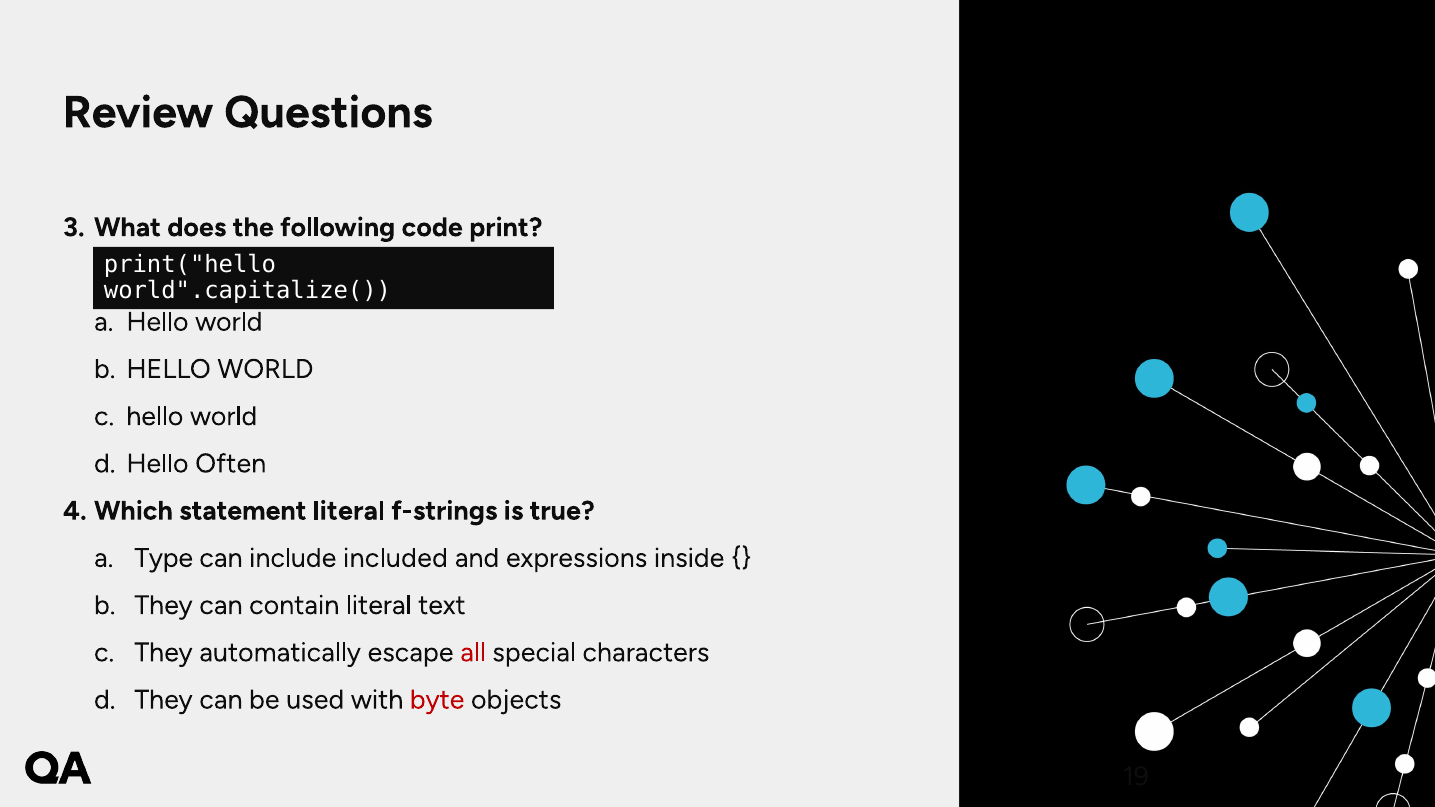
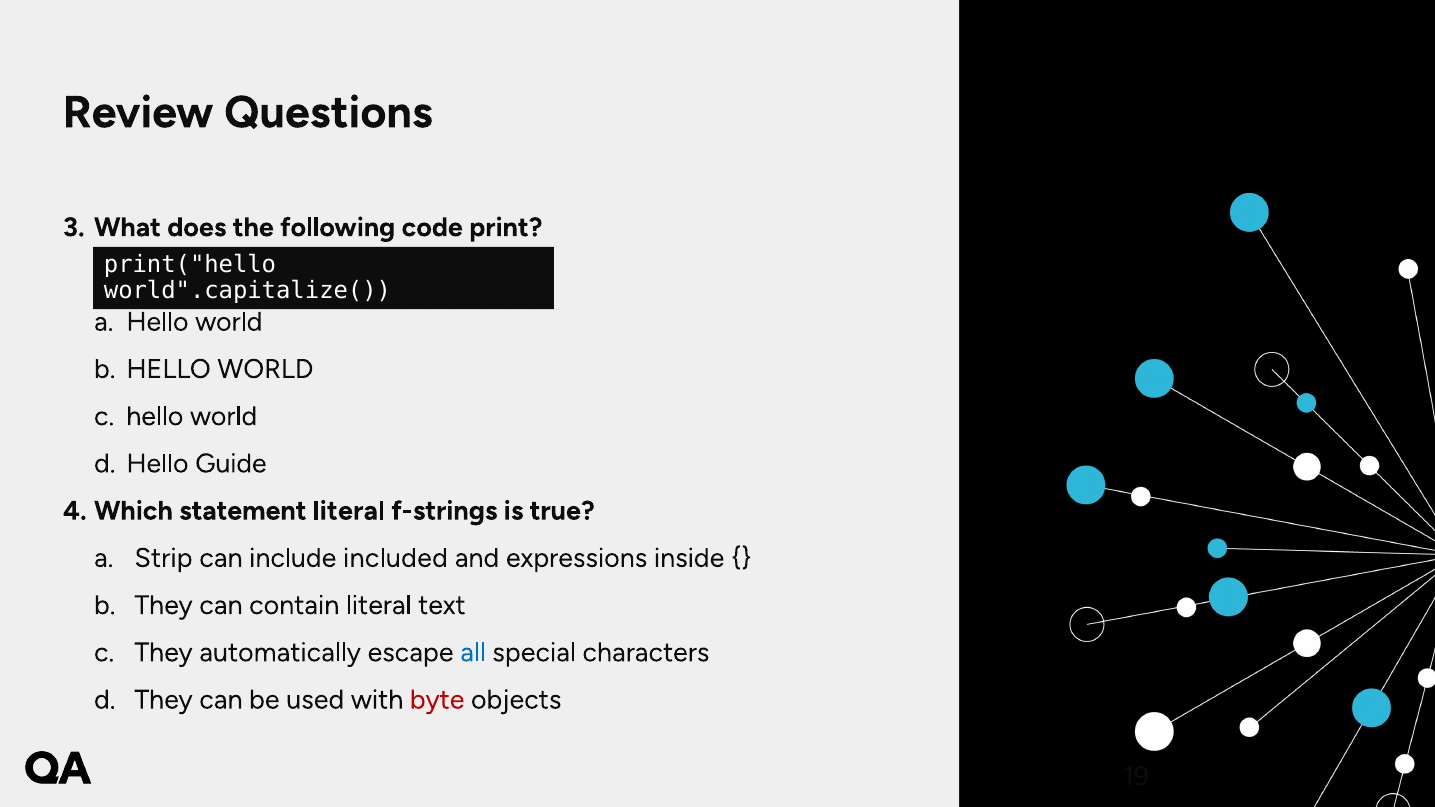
Often: Often -> Guide
Type: Type -> Strip
all colour: red -> blue
